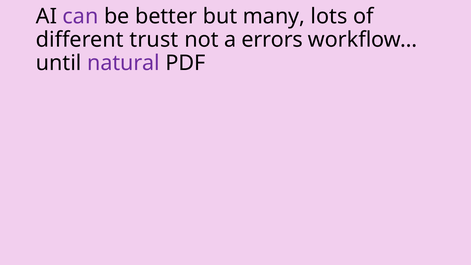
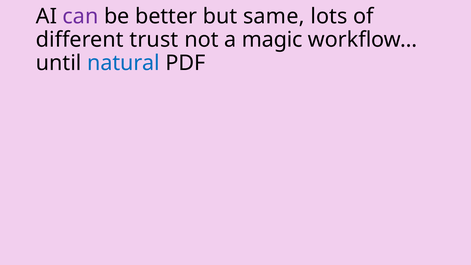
many: many -> same
errors: errors -> magic
natural colour: purple -> blue
